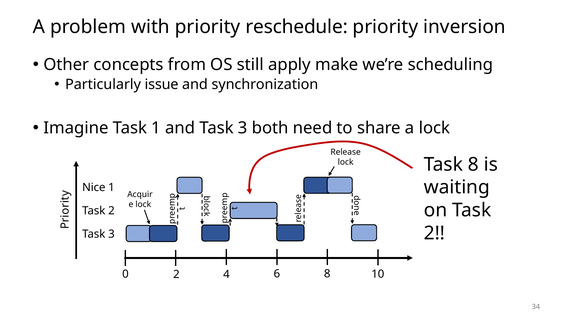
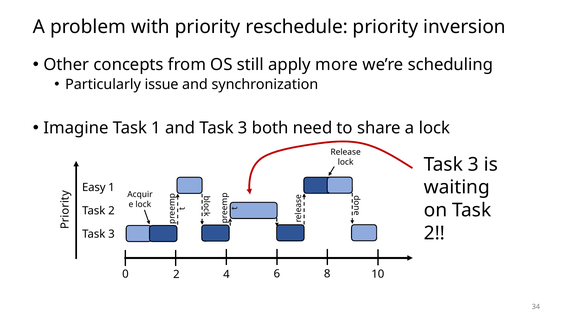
make: make -> more
lock Task 8: 8 -> 3
Nice: Nice -> Easy
